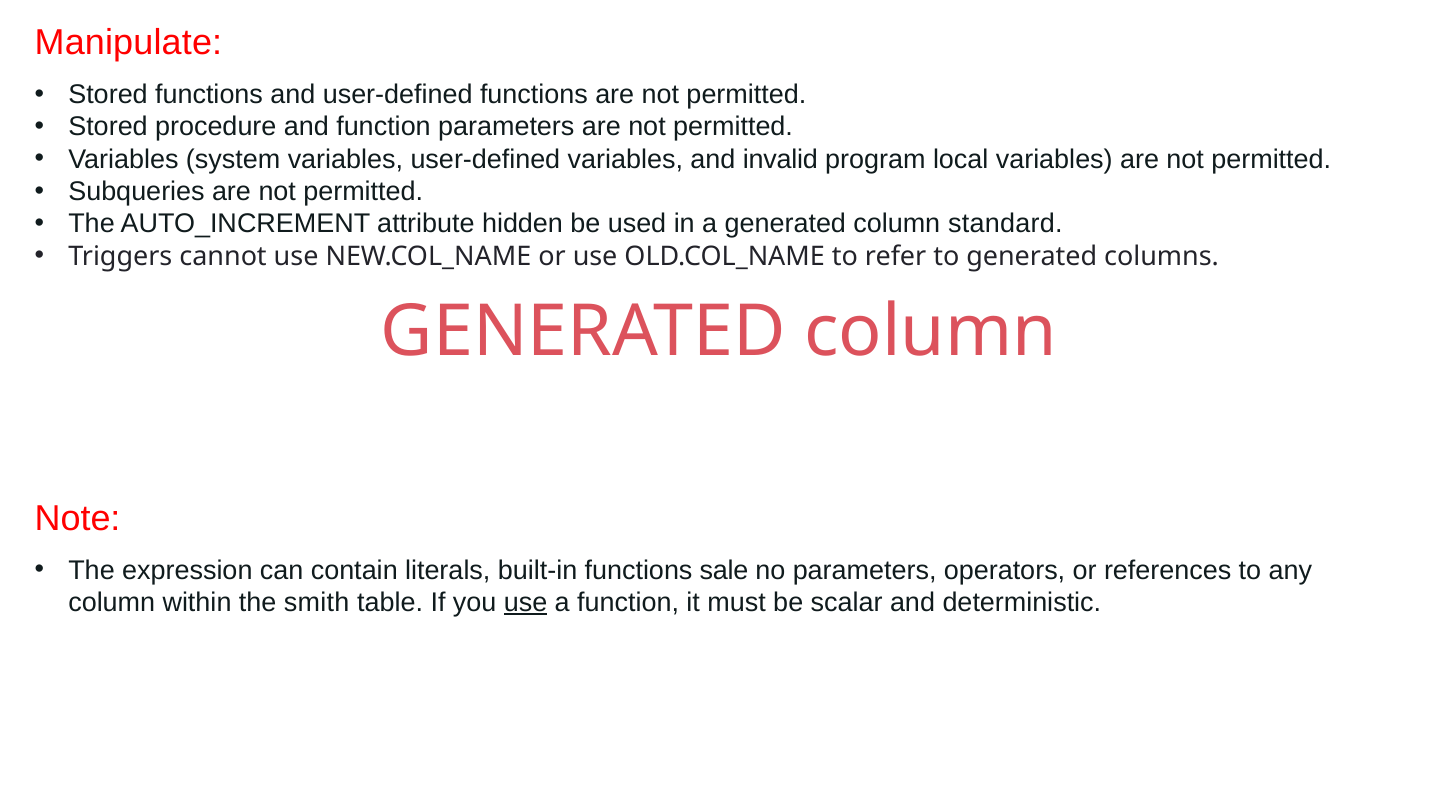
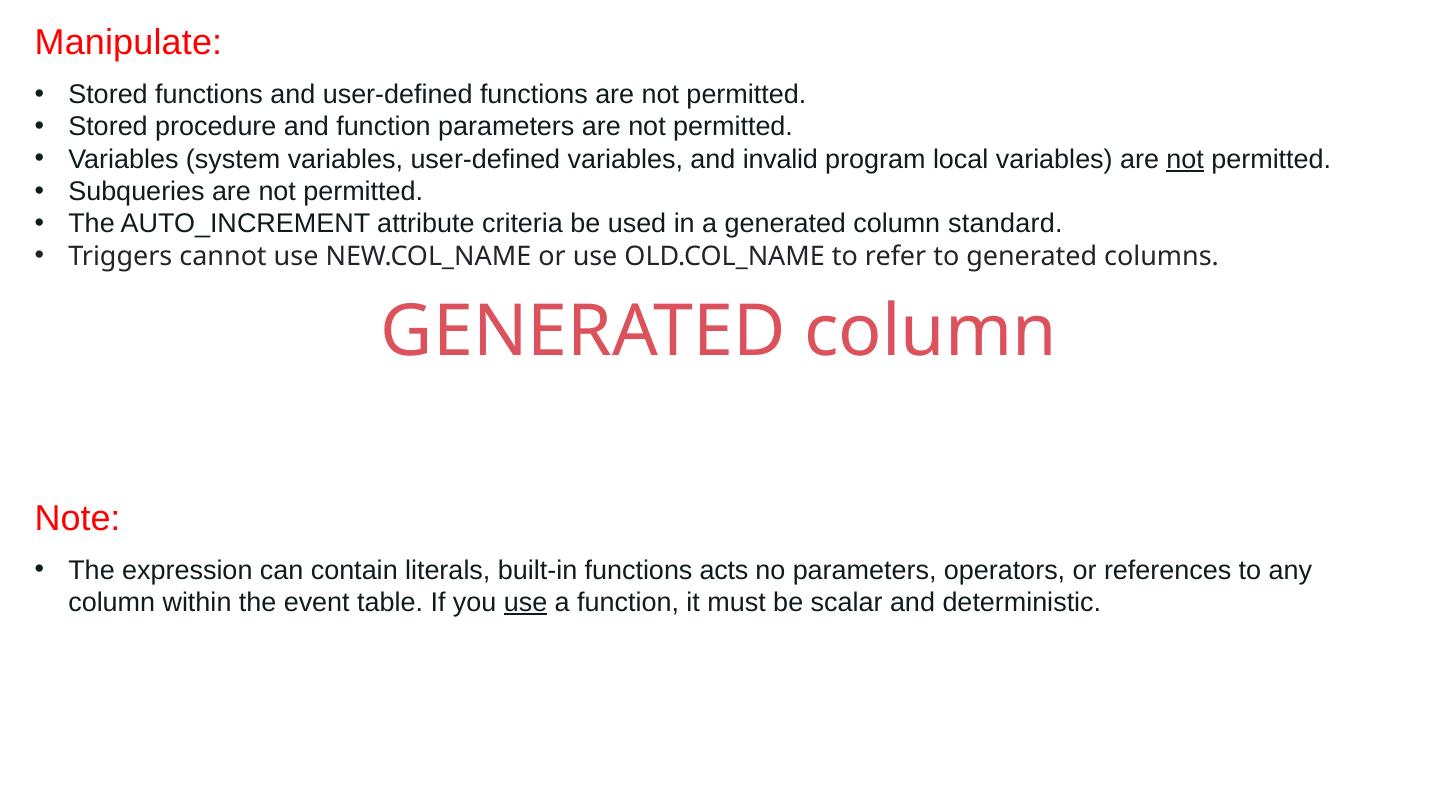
not at (1185, 159) underline: none -> present
hidden: hidden -> criteria
sale: sale -> acts
smith: smith -> event
